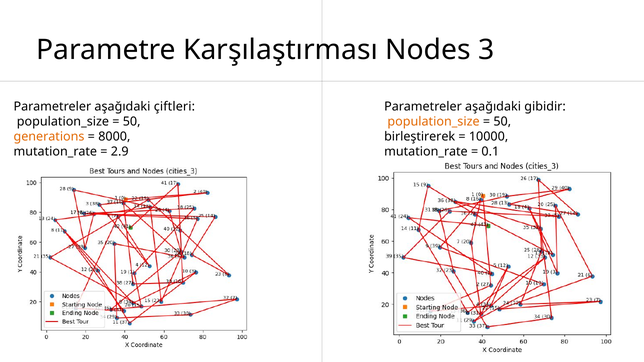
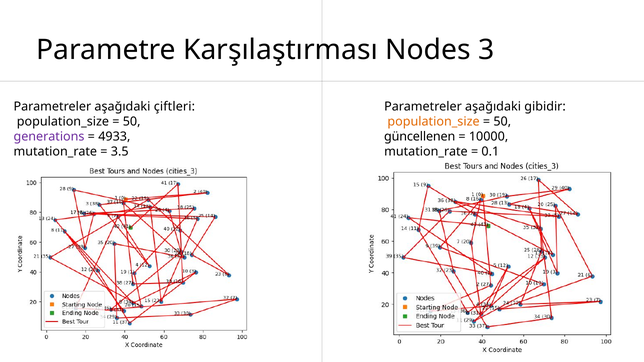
generations colour: orange -> purple
8000: 8000 -> 4933
birleştirerek: birleştirerek -> güncellenen
2.9: 2.9 -> 3.5
